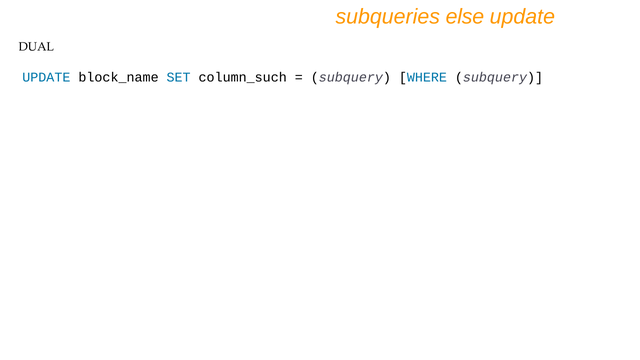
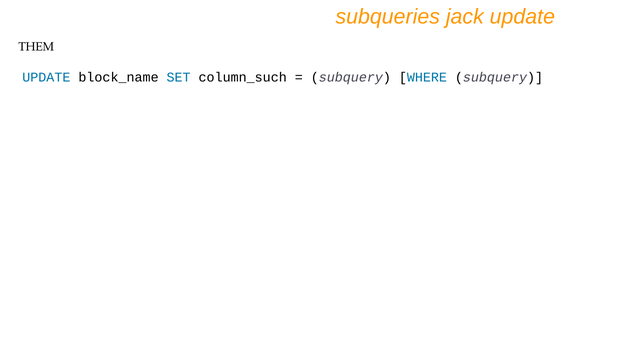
else: else -> jack
DUAL: DUAL -> THEM
